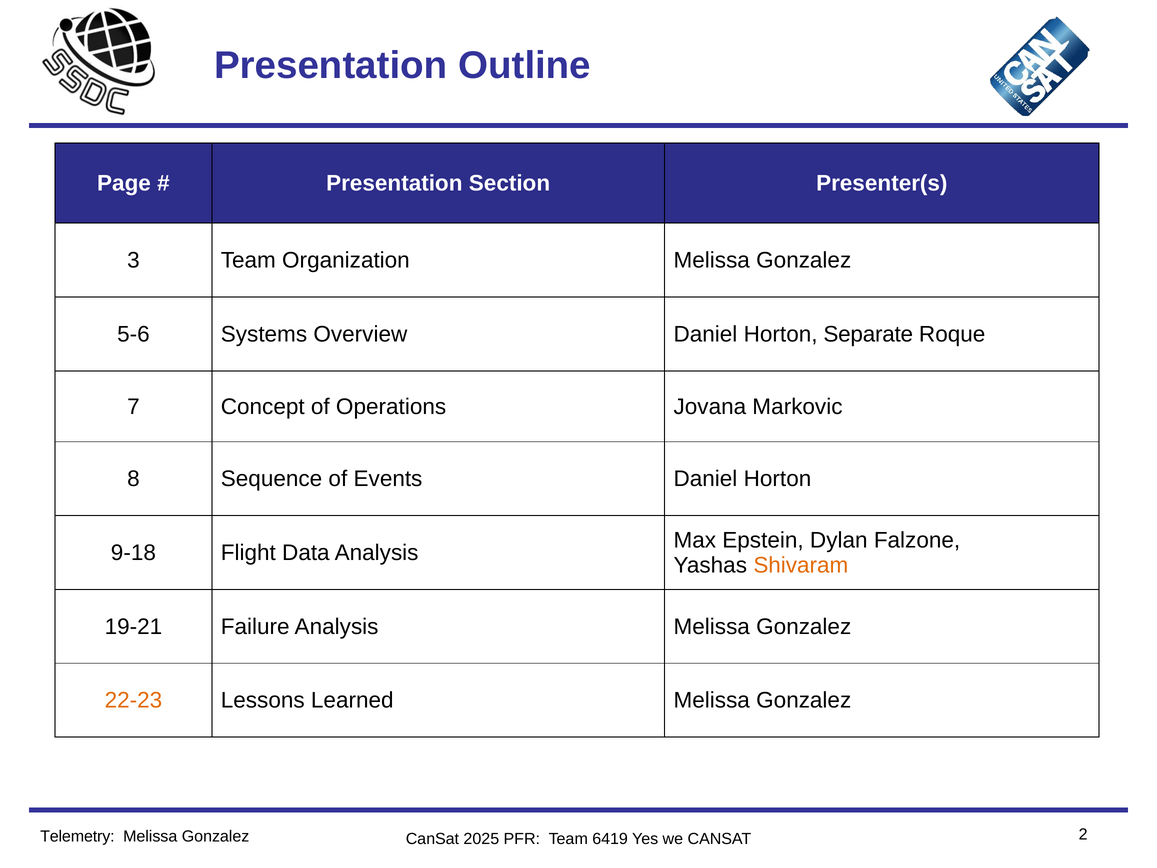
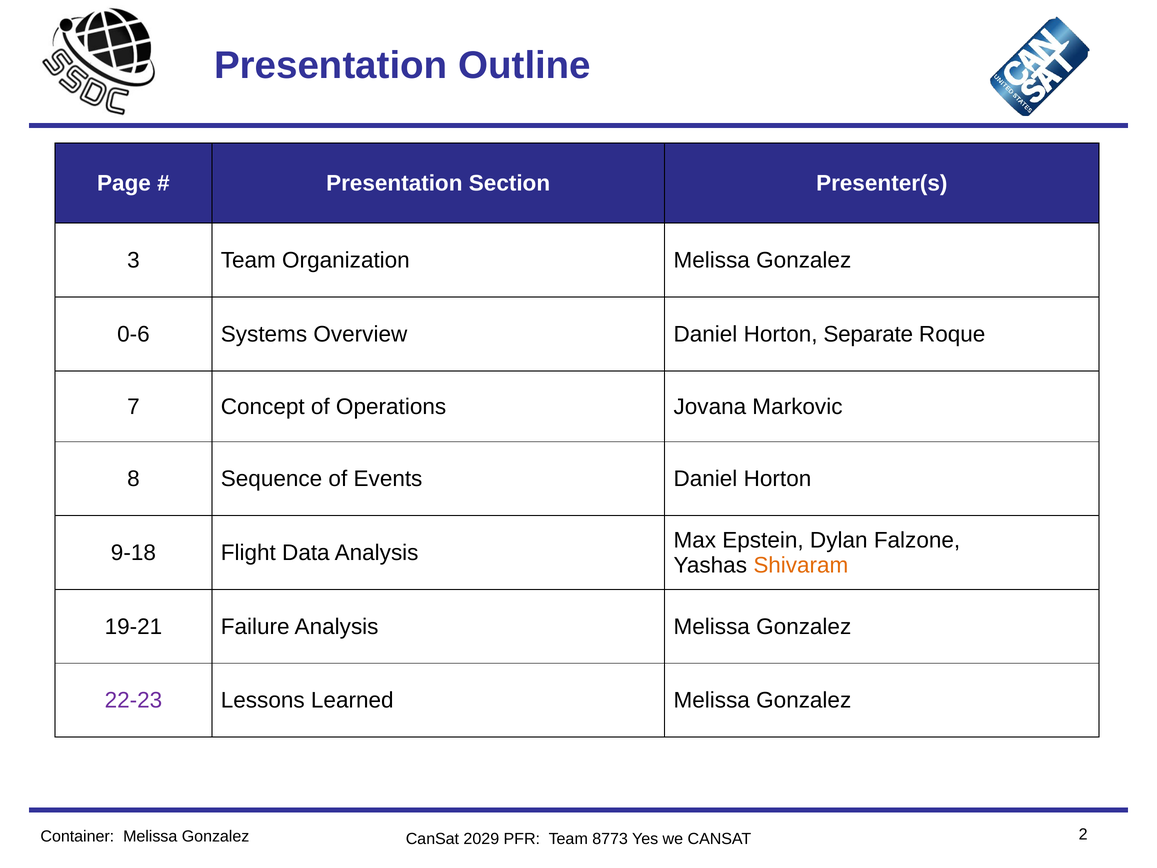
5-6: 5-6 -> 0-6
22-23 colour: orange -> purple
Telemetry: Telemetry -> Container
2025: 2025 -> 2029
6419: 6419 -> 8773
